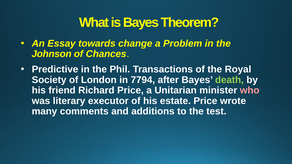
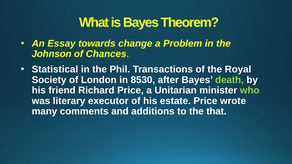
Predictive: Predictive -> Statistical
7794: 7794 -> 8530
who colour: pink -> light green
test: test -> that
